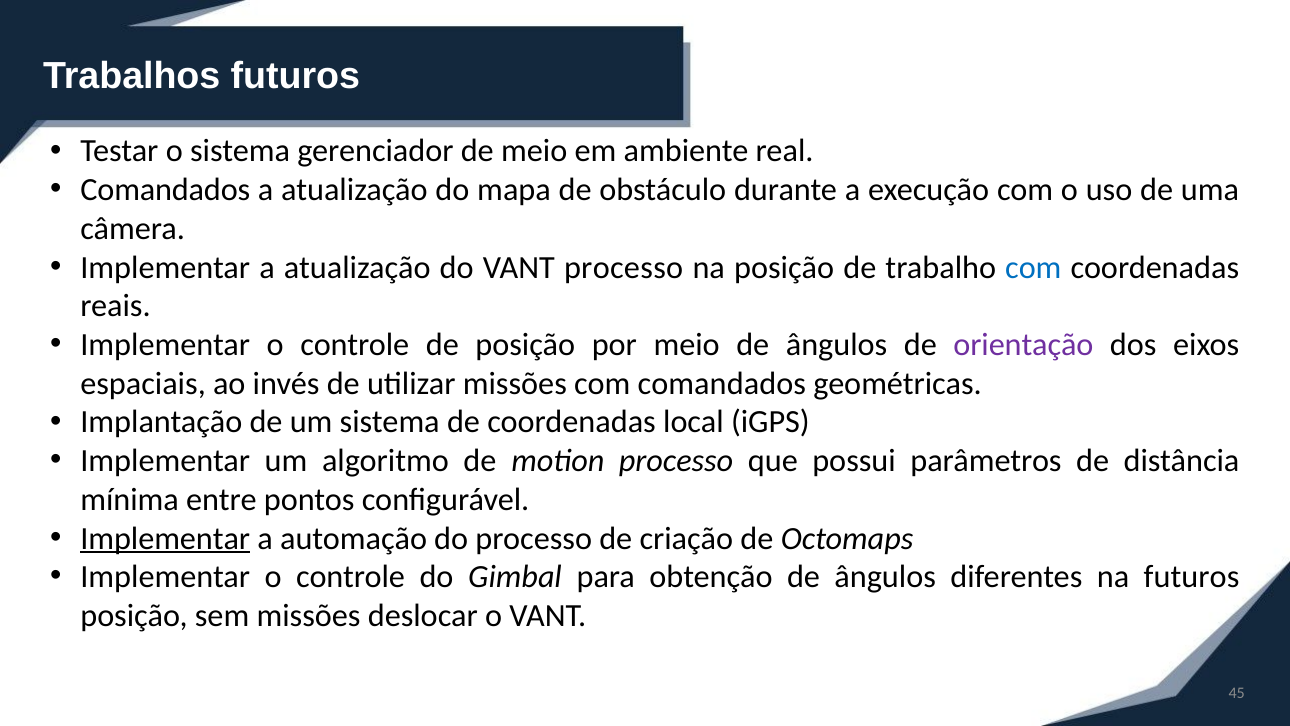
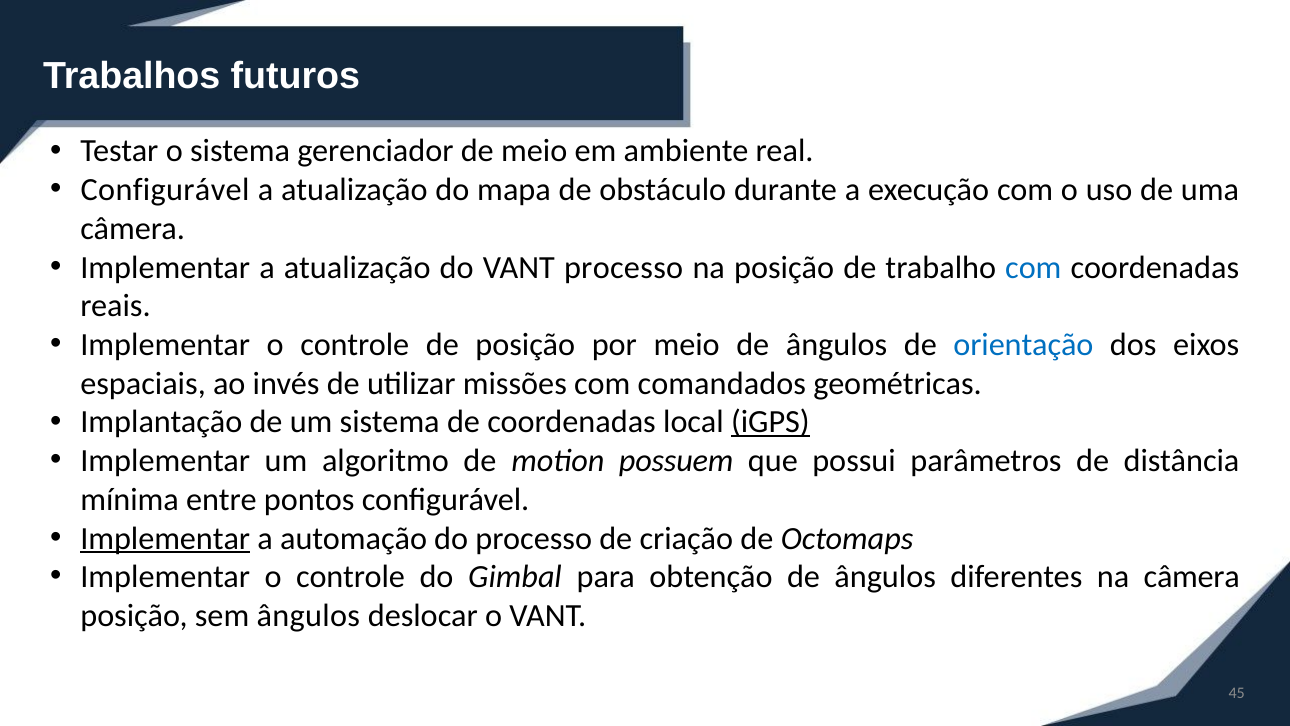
Comandados at (165, 190): Comandados -> Configurável
orientação colour: purple -> blue
iGPS underline: none -> present
motion processo: processo -> possuem
na futuros: futuros -> câmera
sem missões: missões -> ângulos
